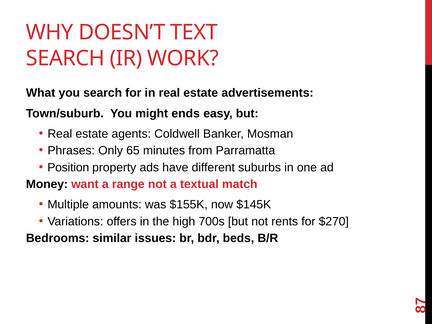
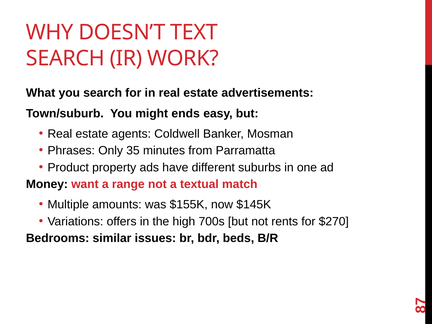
65: 65 -> 35
Position: Position -> Product
